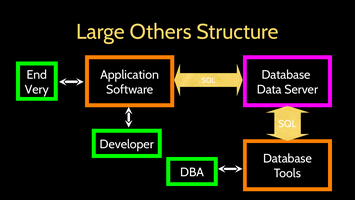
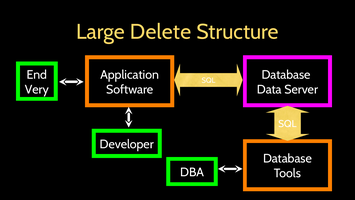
Others: Others -> Delete
